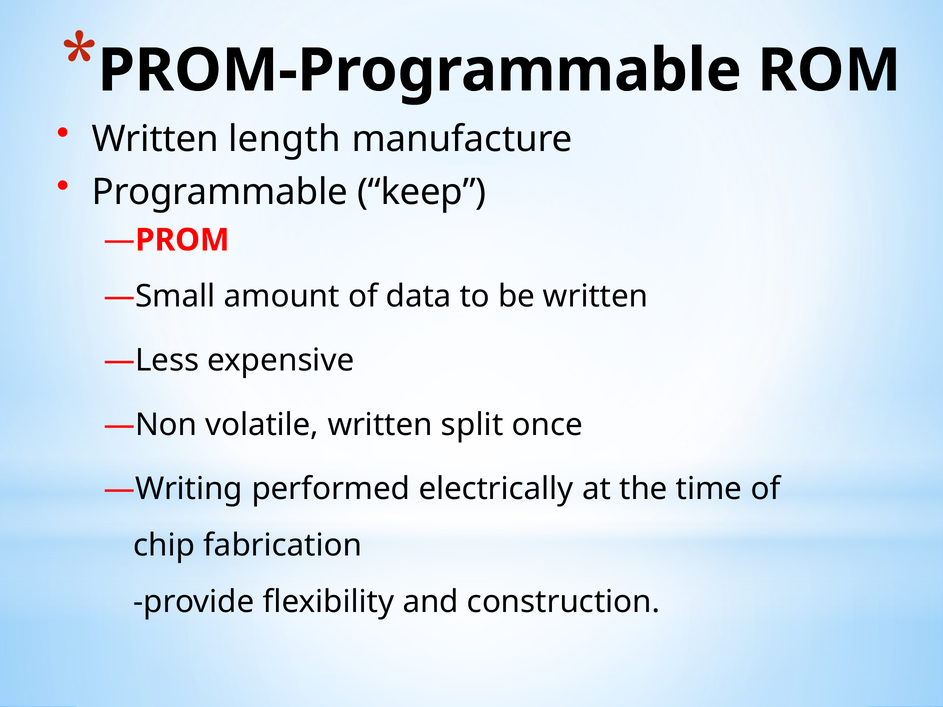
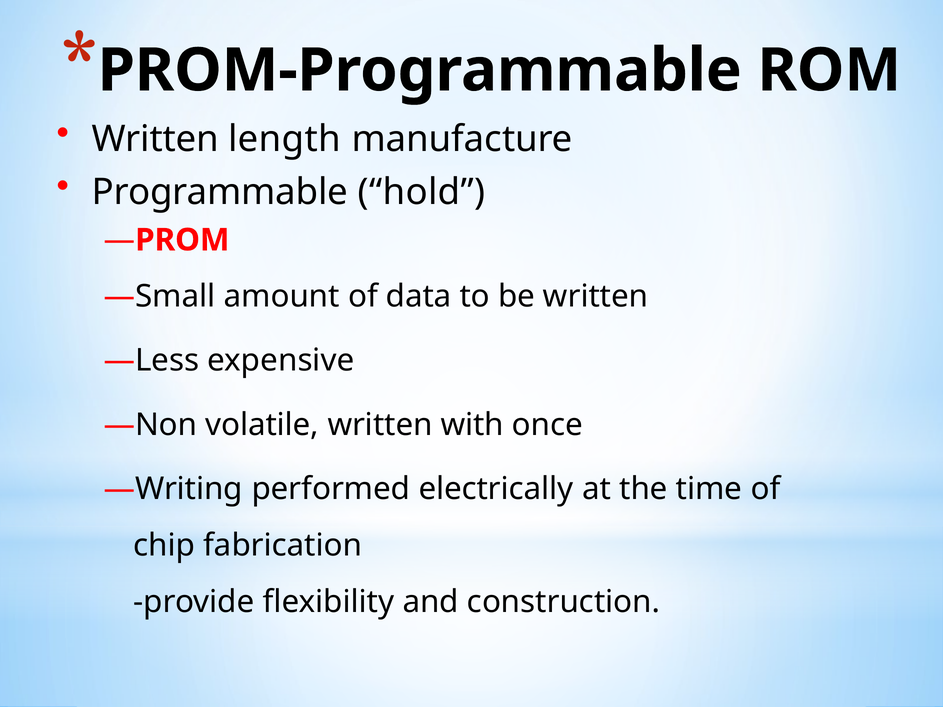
keep: keep -> hold
split: split -> with
